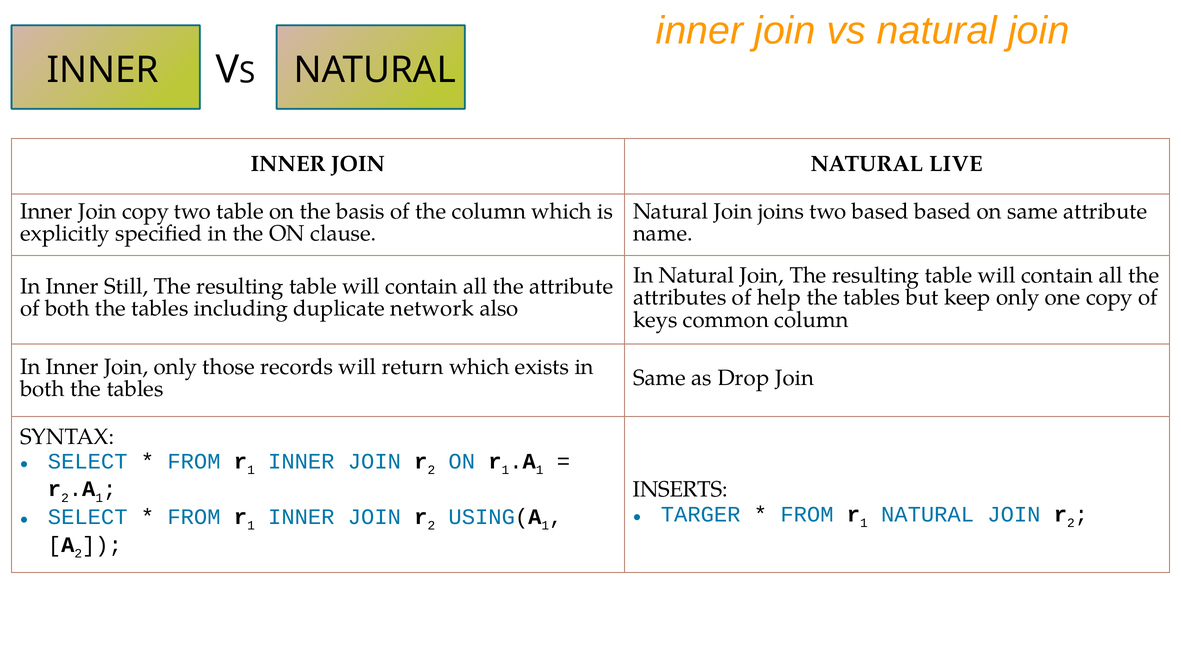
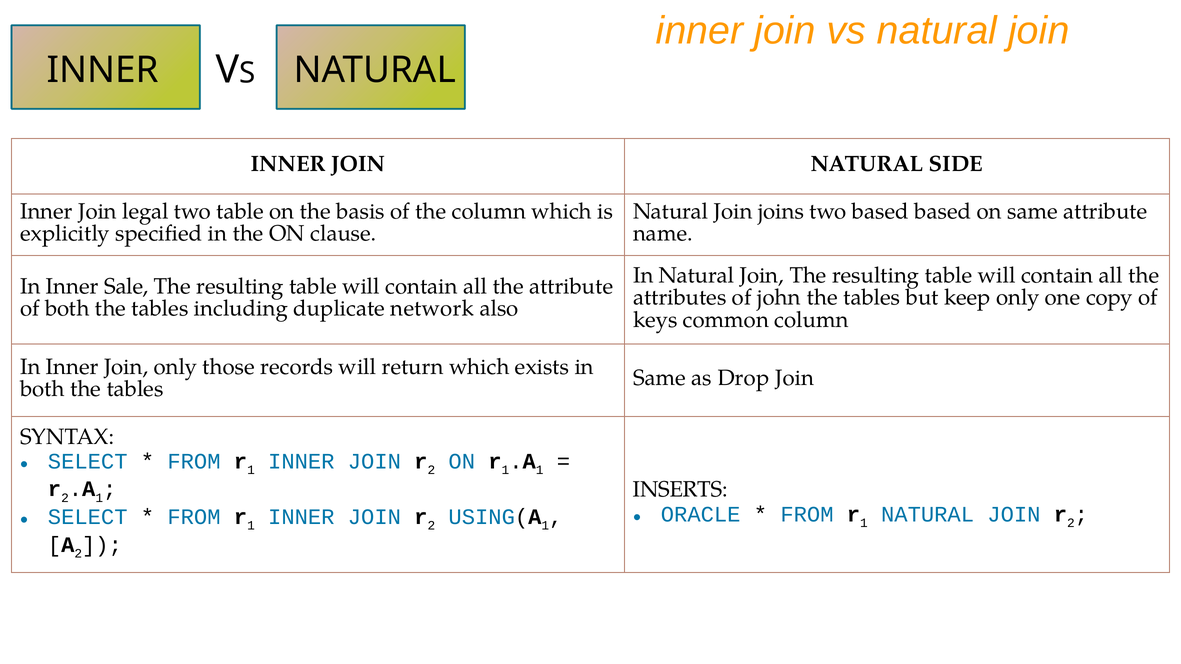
LIVE: LIVE -> SIDE
Join copy: copy -> legal
Still: Still -> Sale
help: help -> john
TARGER: TARGER -> ORACLE
